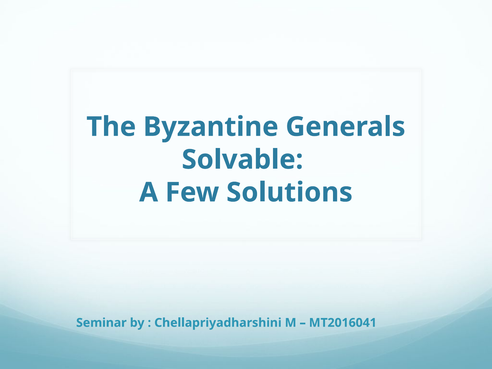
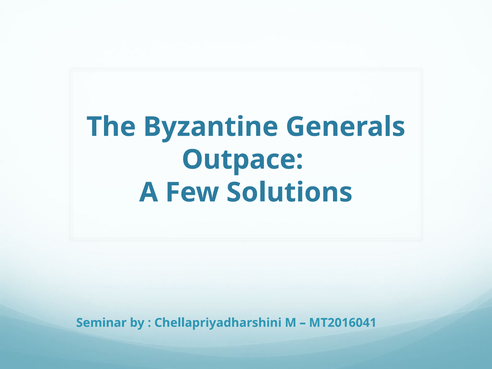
Solvable: Solvable -> Outpace
